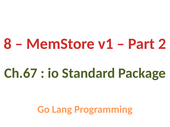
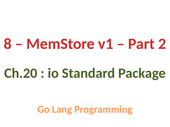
Ch.67: Ch.67 -> Ch.20
